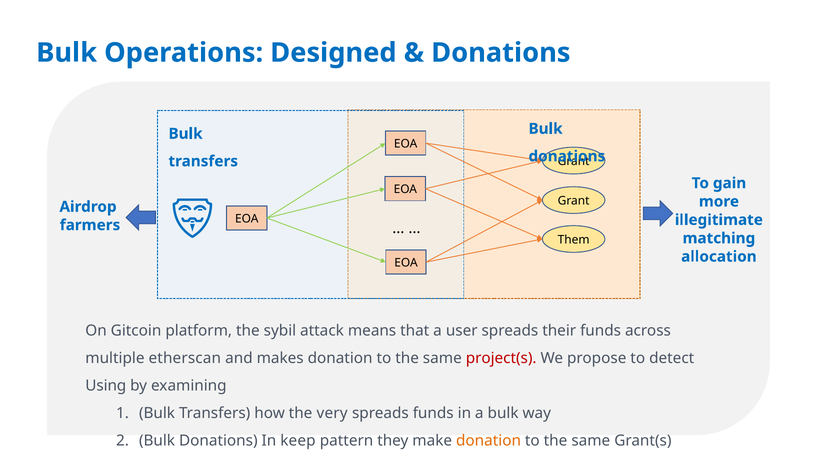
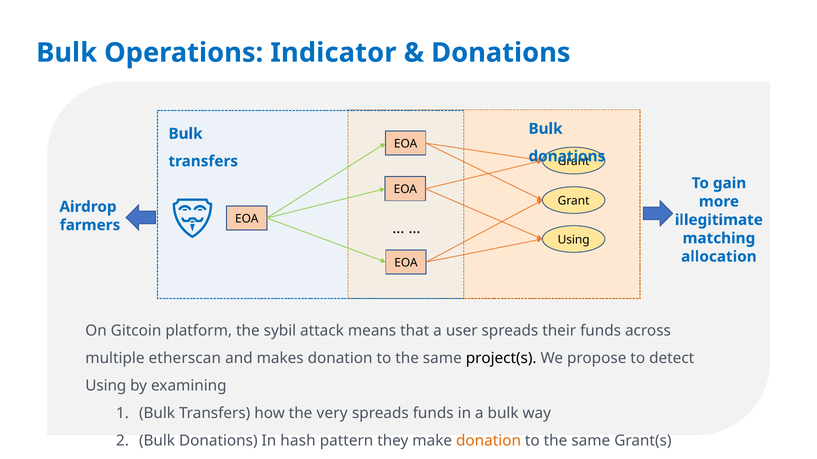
Designed: Designed -> Indicator
Them at (574, 240): Them -> Using
project(s colour: red -> black
keep: keep -> hash
